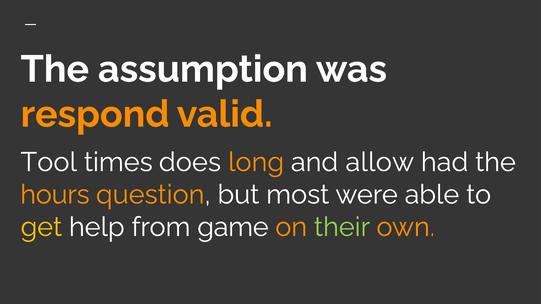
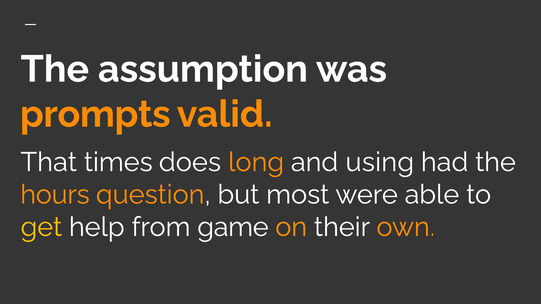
respond: respond -> prompts
Tool: Tool -> That
allow: allow -> using
their colour: light green -> white
